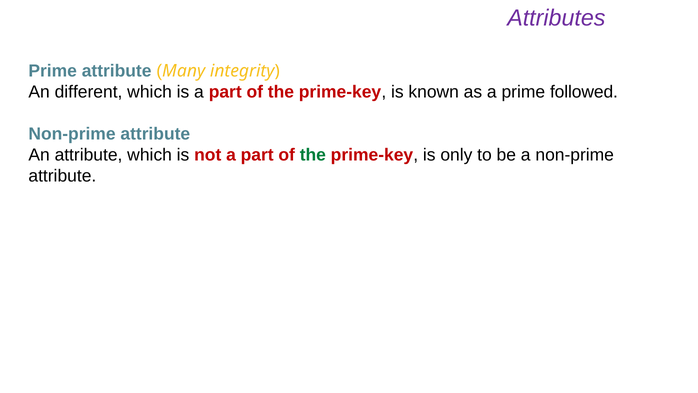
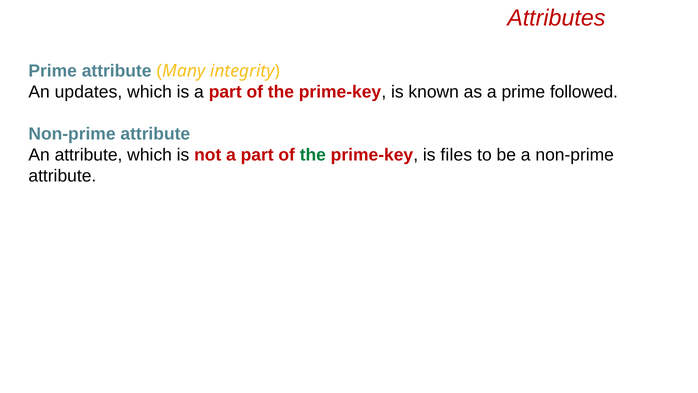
Attributes colour: purple -> red
different: different -> updates
only: only -> files
